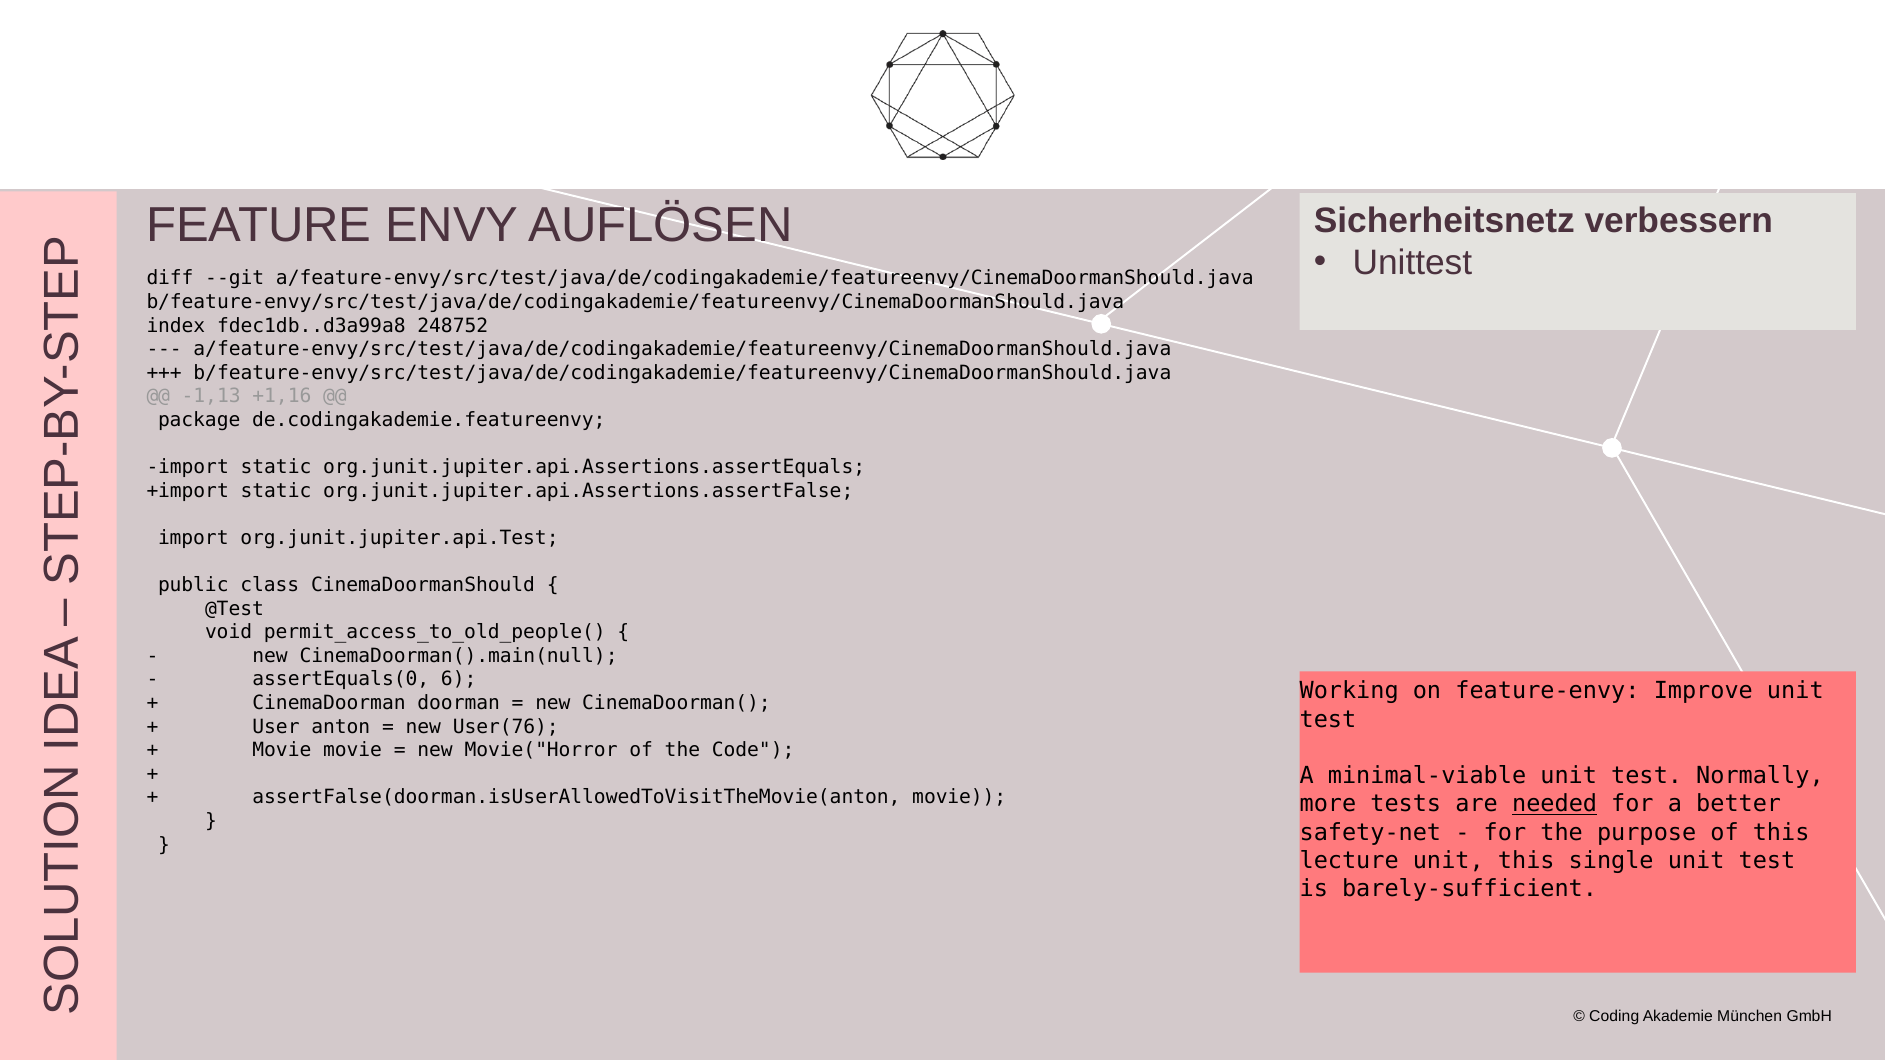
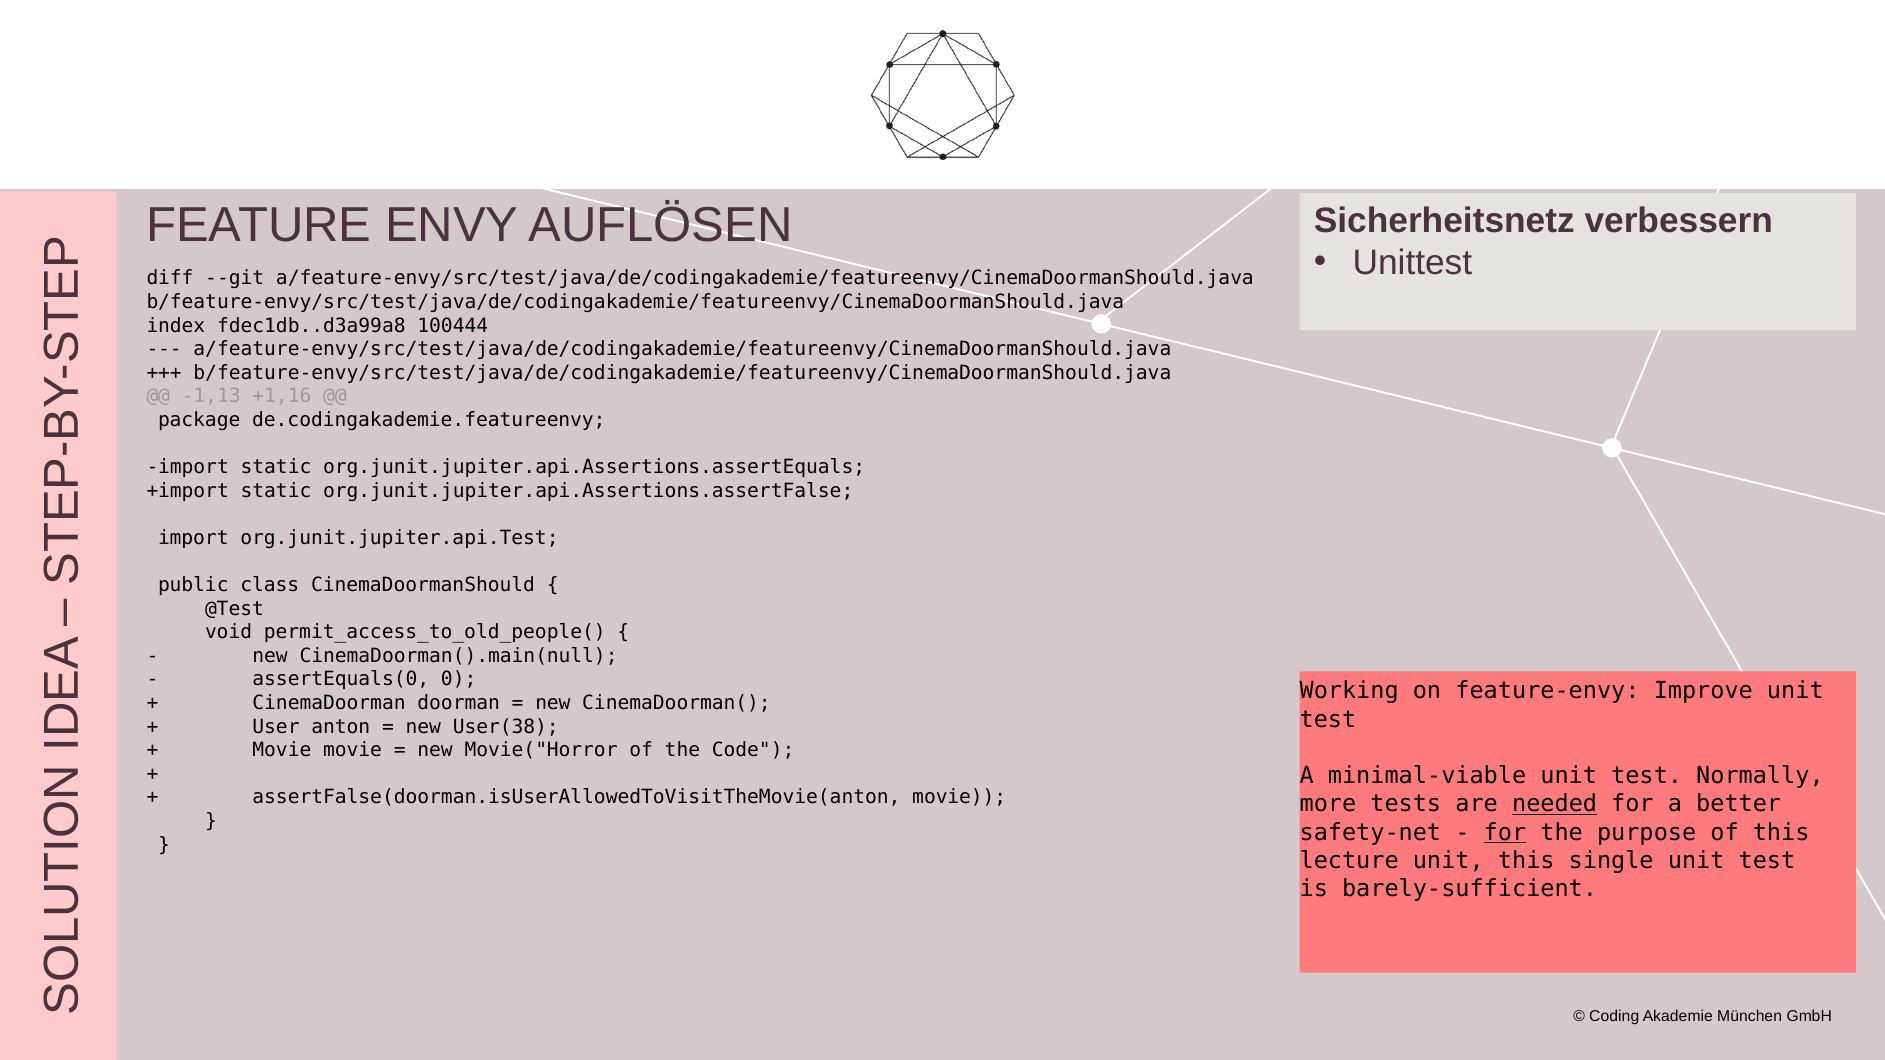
248752: 248752 -> 100444
6: 6 -> 0
User(76: User(76 -> User(38
for at (1505, 833) underline: none -> present
